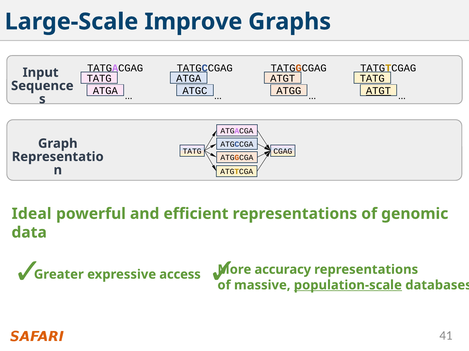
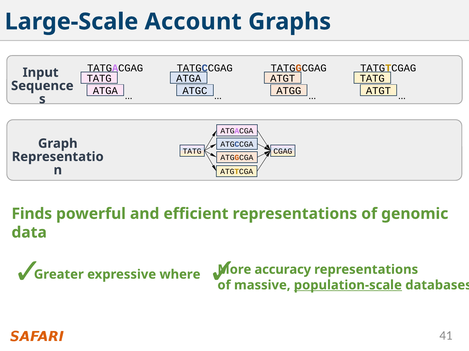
Improve: Improve -> Account
ATGT at (378, 91) underline: present -> none
Ideal: Ideal -> Finds
access: access -> where
